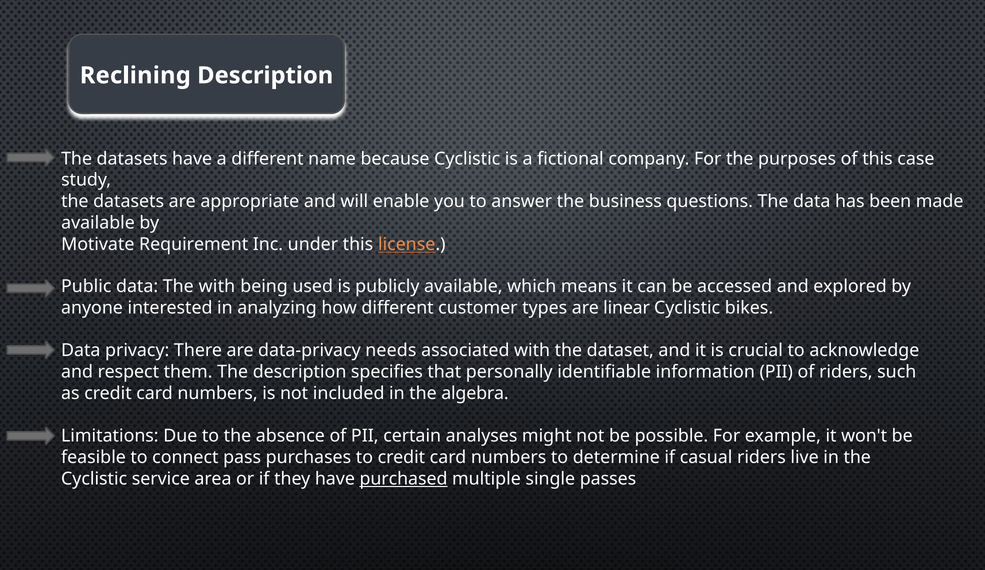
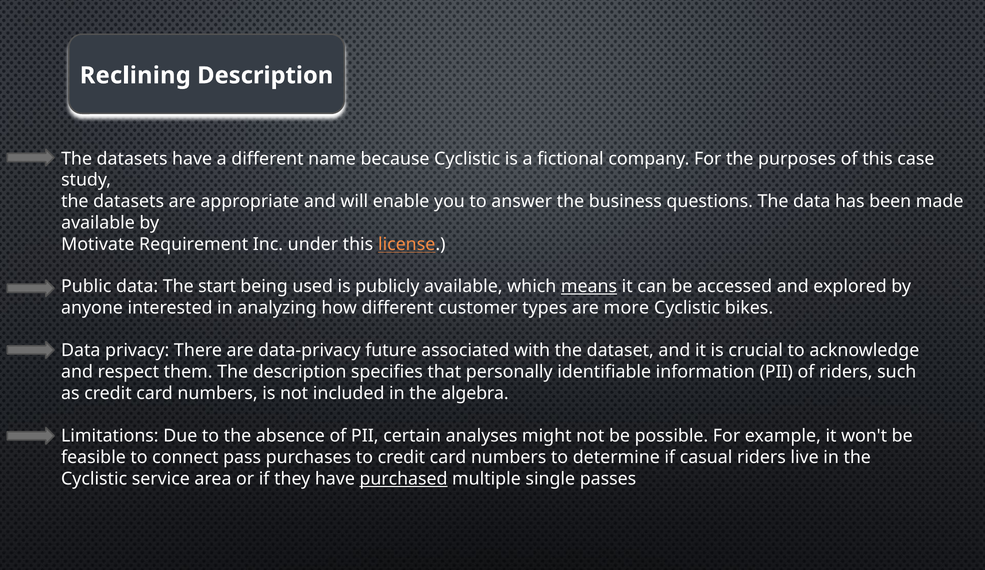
The with: with -> start
means underline: none -> present
linear: linear -> more
needs: needs -> future
